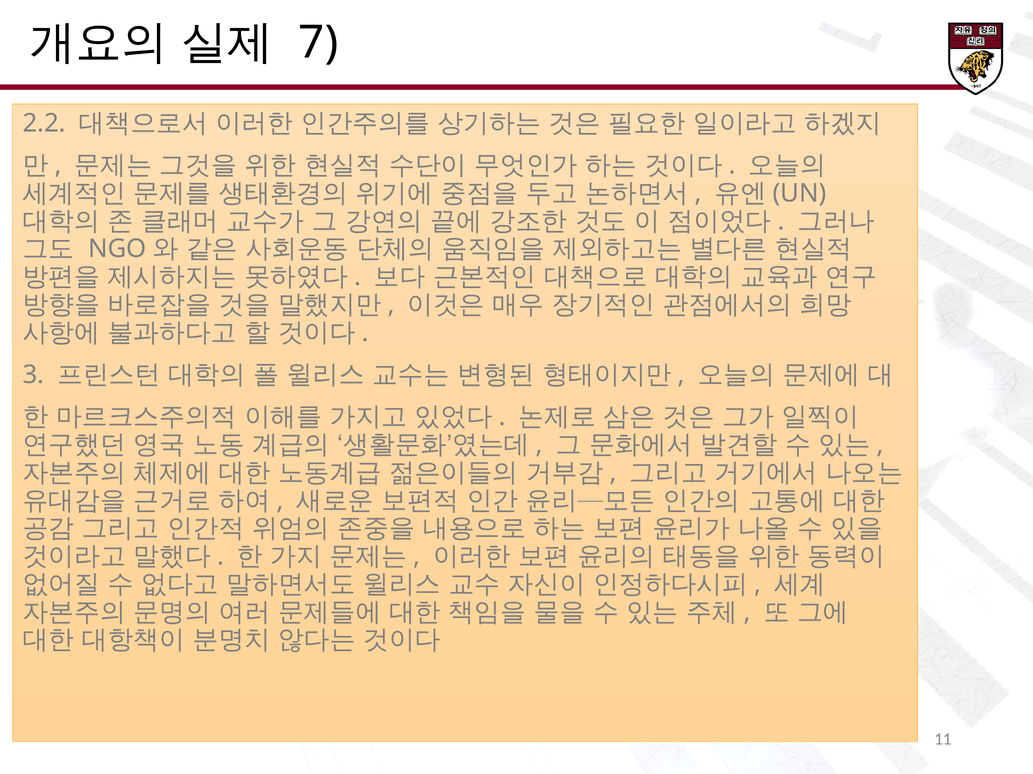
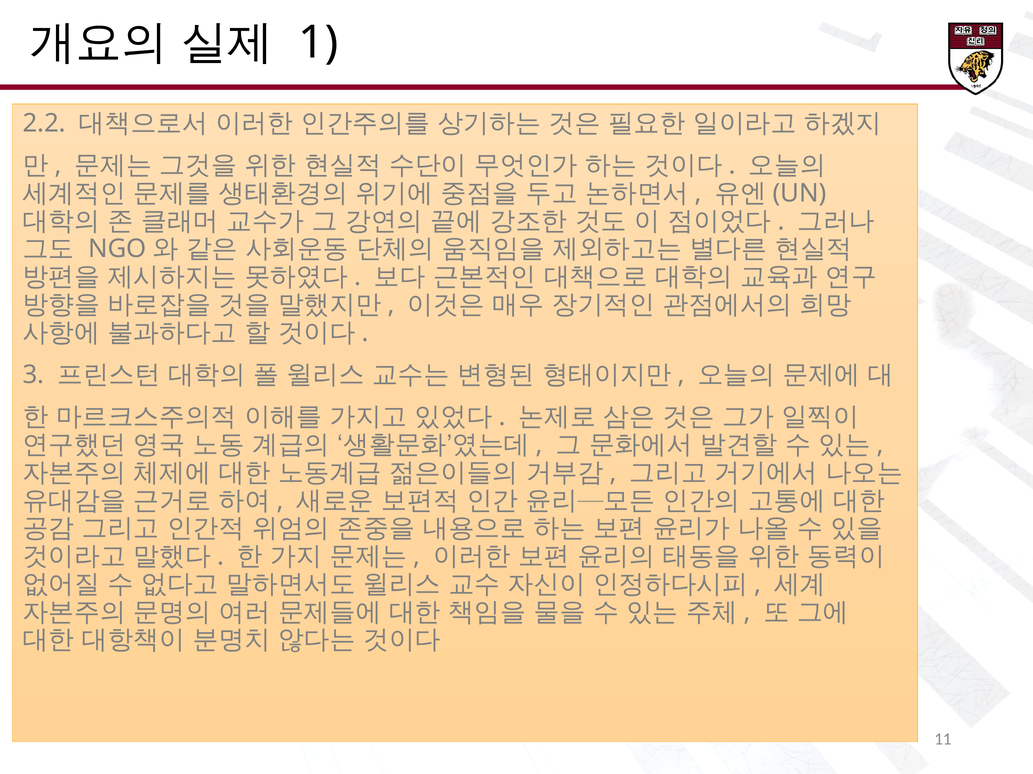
7: 7 -> 1
